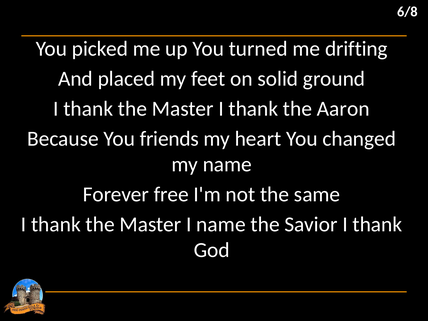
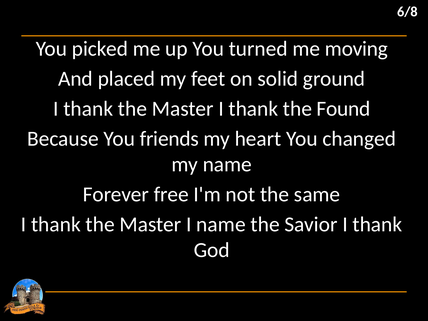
drifting: drifting -> moving
Aaron: Aaron -> Found
